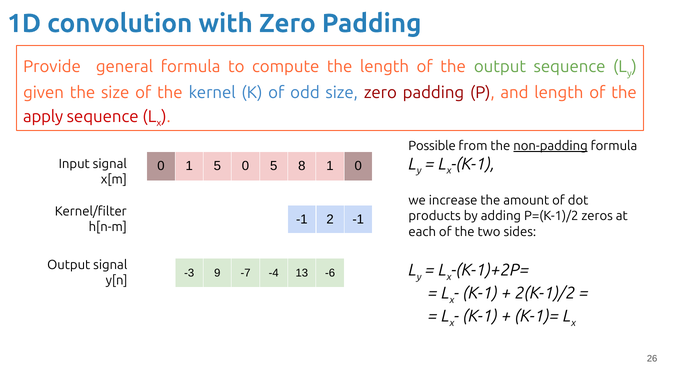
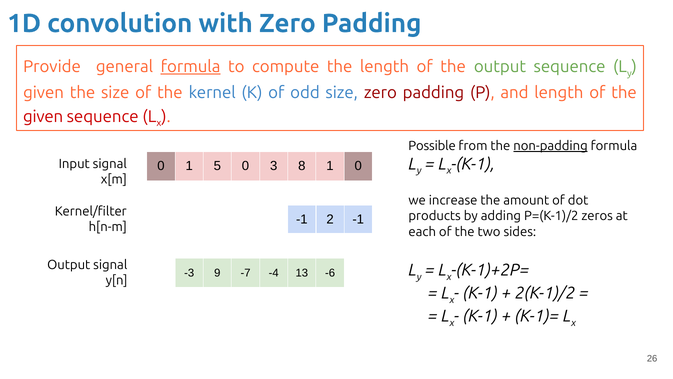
formula at (191, 67) underline: none -> present
apply at (43, 116): apply -> given
0 5: 5 -> 3
